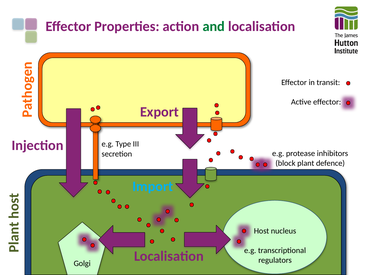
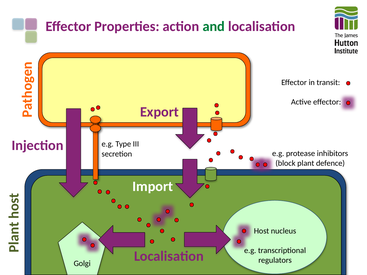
Import colour: light blue -> white
